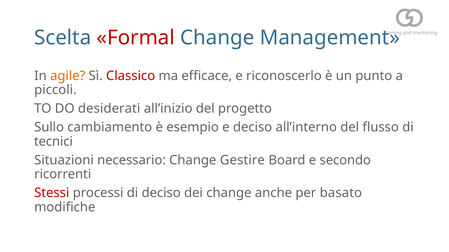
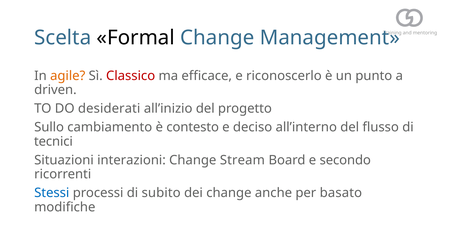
Formal colour: red -> black
piccoli: piccoli -> driven
esempio: esempio -> contesto
necessario: necessario -> interazioni
Gestire: Gestire -> Stream
Stessi colour: red -> blue
di deciso: deciso -> subito
